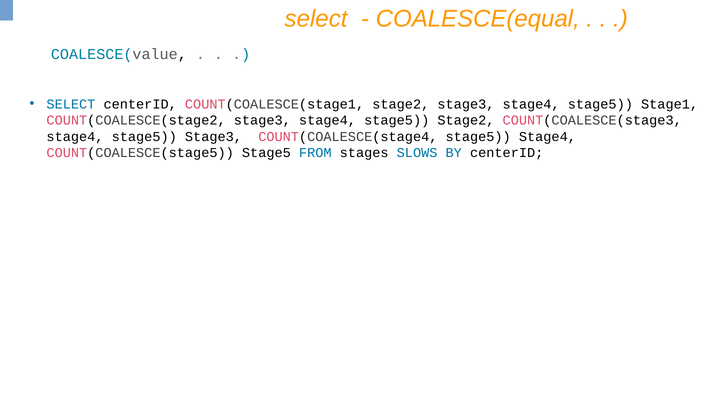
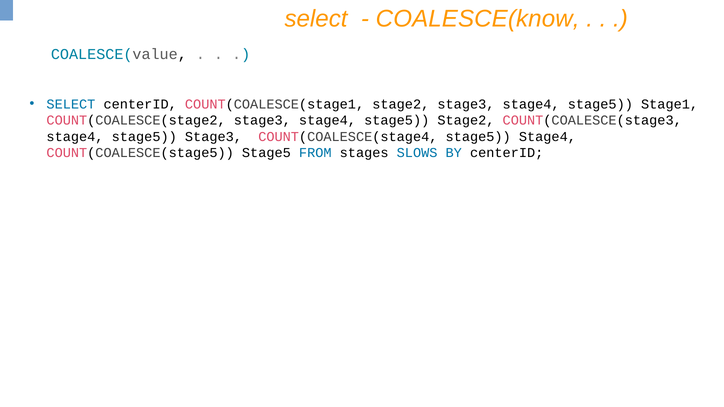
COALESCE(equal: COALESCE(equal -> COALESCE(know
